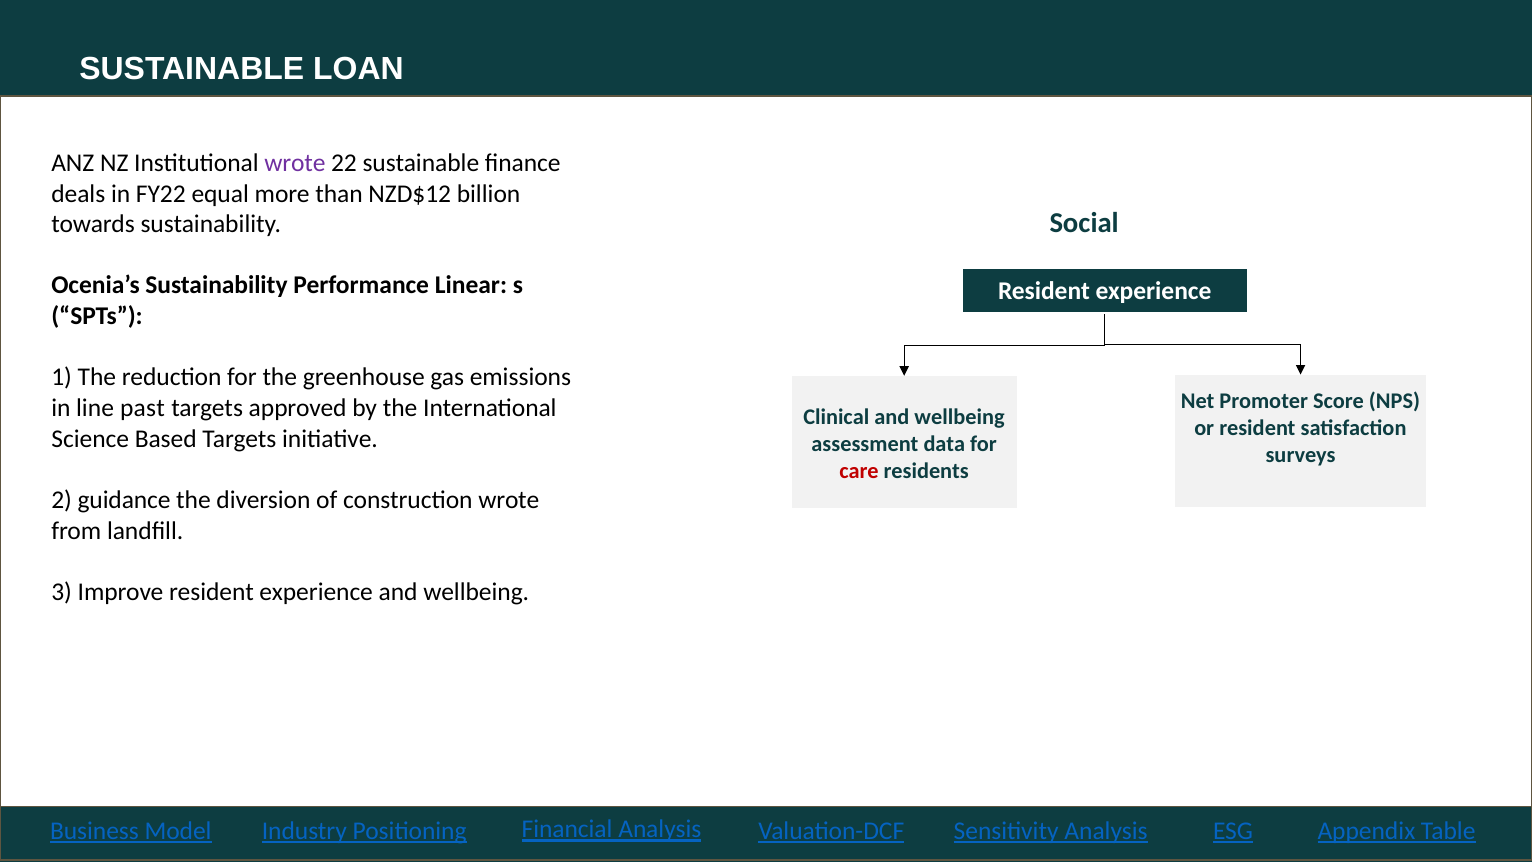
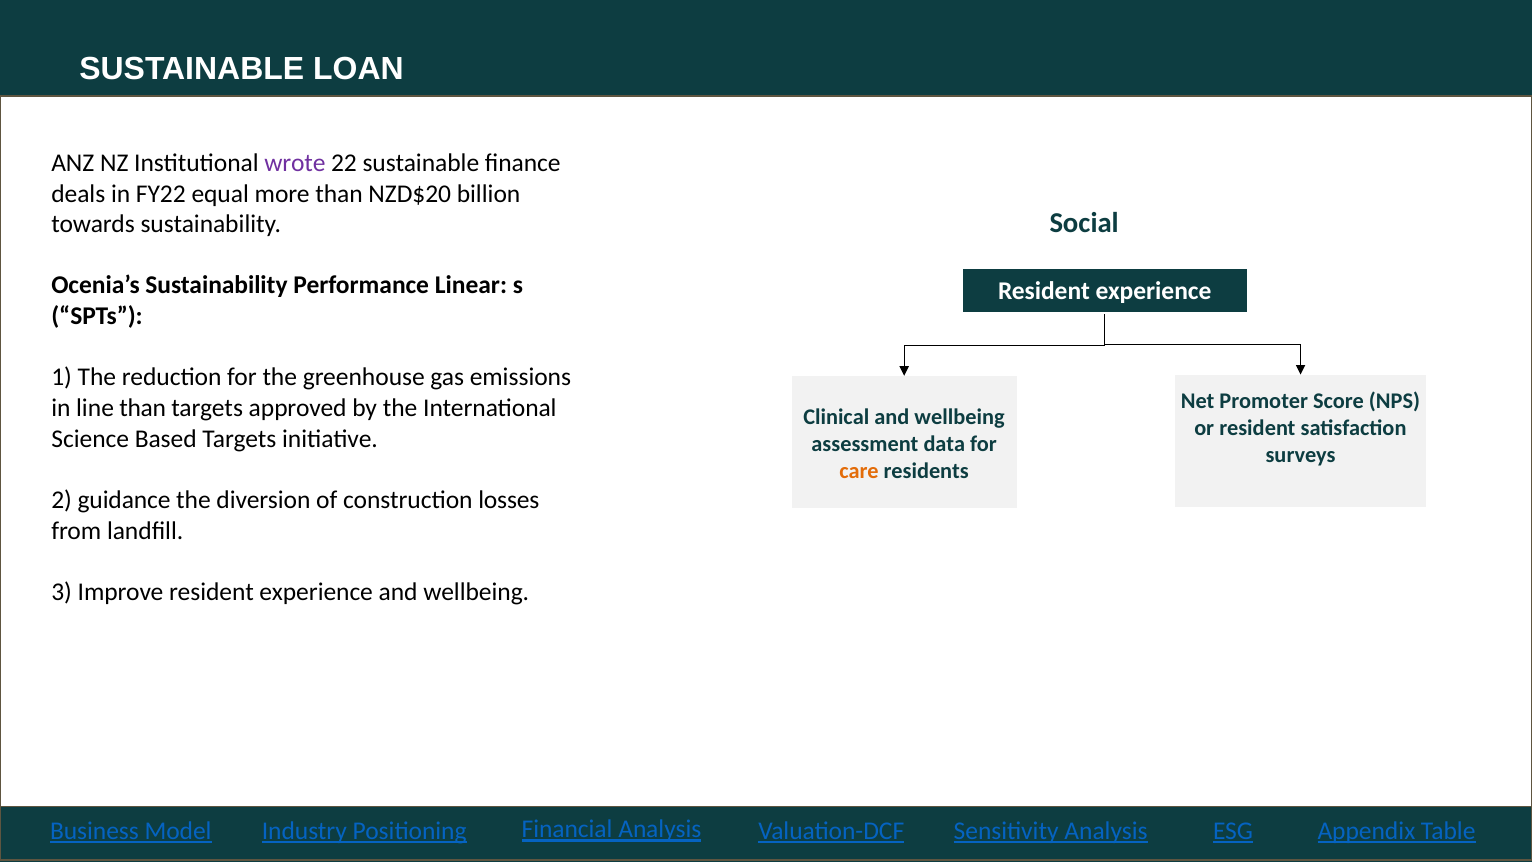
NZD$12: NZD$12 -> NZD$20
line past: past -> than
care colour: red -> orange
construction wrote: wrote -> losses
